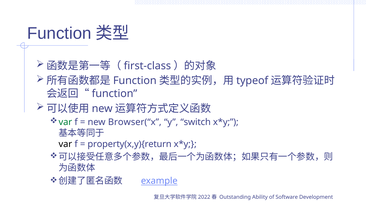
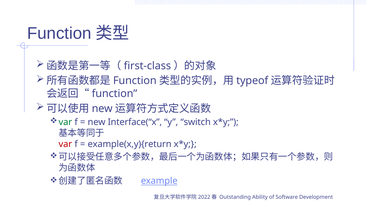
Browser(“x: Browser(“x -> Interface(“x
var at (65, 144) colour: black -> red
property(x,y){return: property(x,y){return -> example(x,y){return
